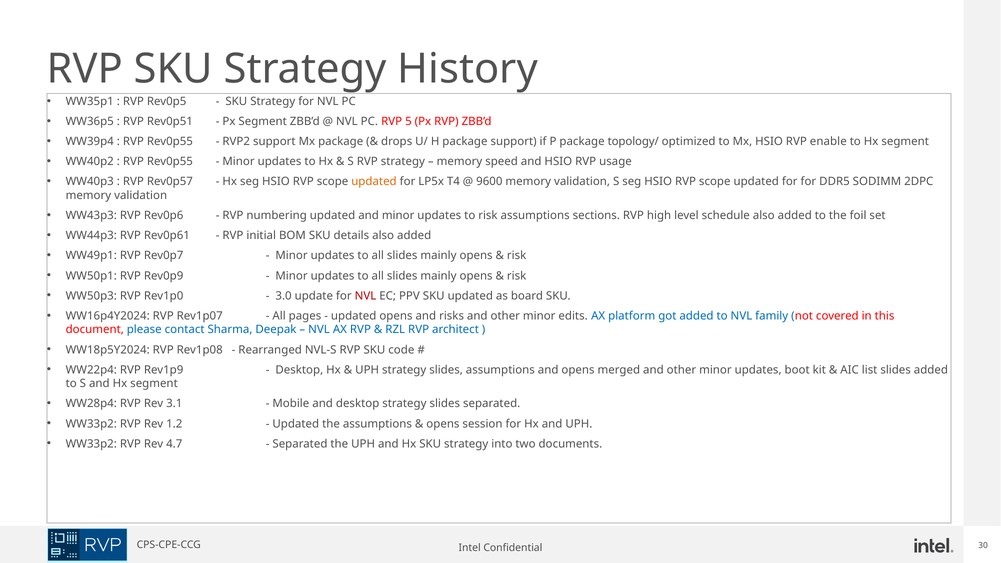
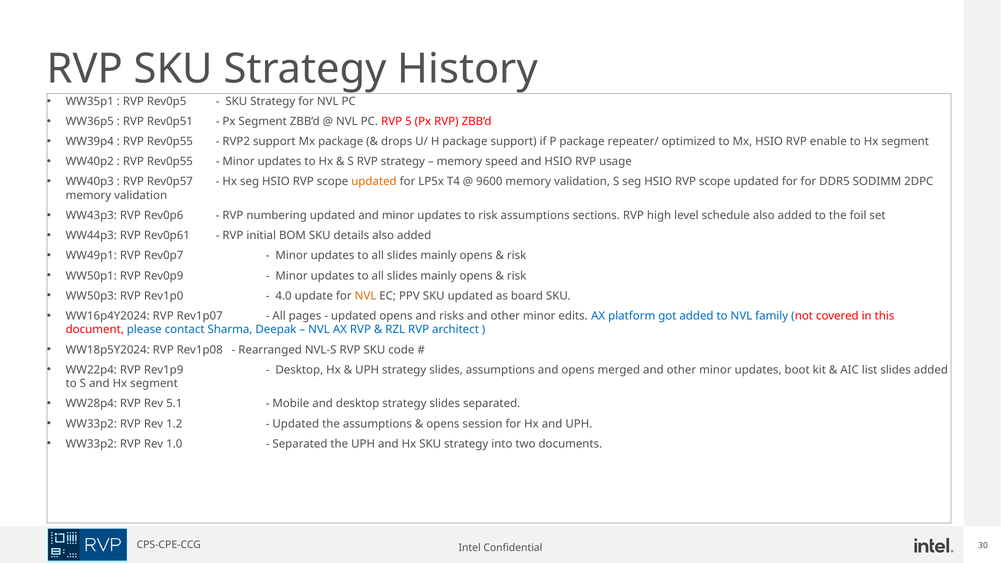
topology/: topology/ -> repeater/
3.0: 3.0 -> 4.0
NVL at (365, 296) colour: red -> orange
3.1: 3.1 -> 5.1
4.7: 4.7 -> 1.0
